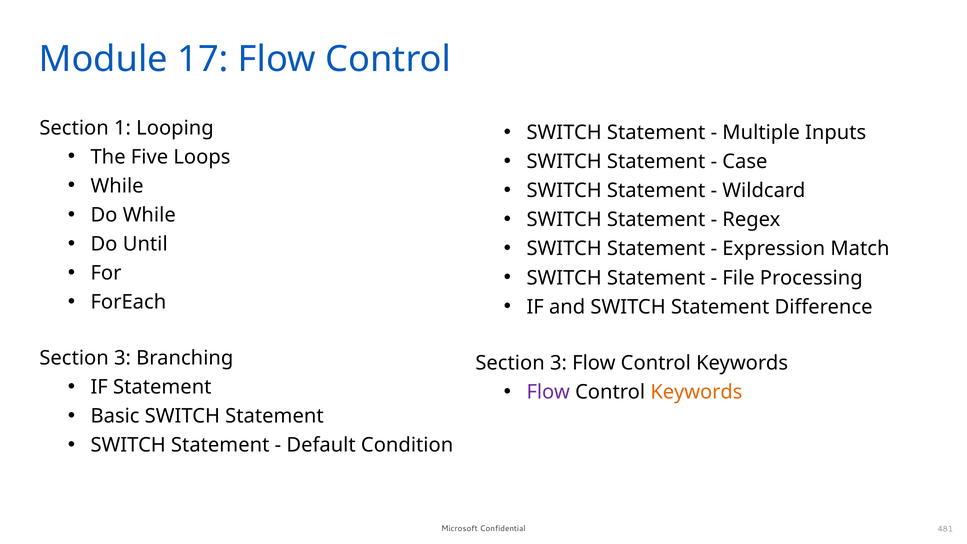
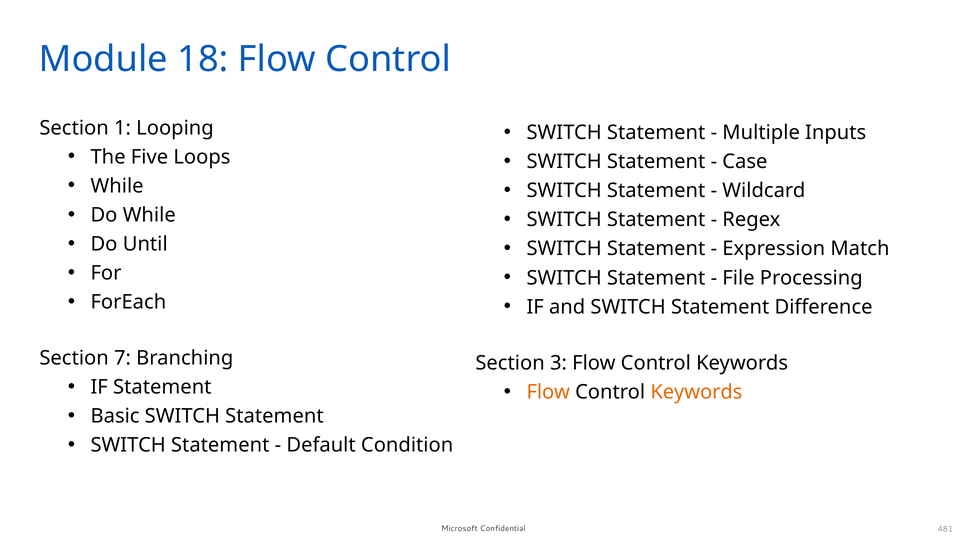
17: 17 -> 18
3 at (123, 358): 3 -> 7
Flow at (548, 392) colour: purple -> orange
